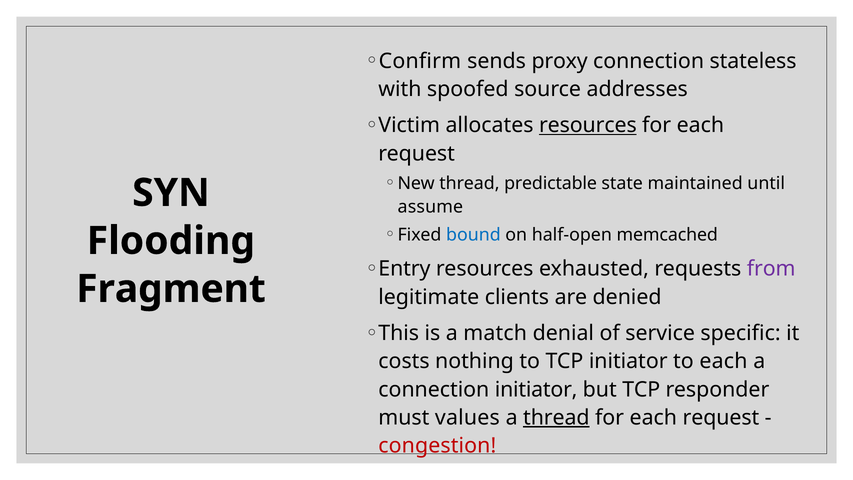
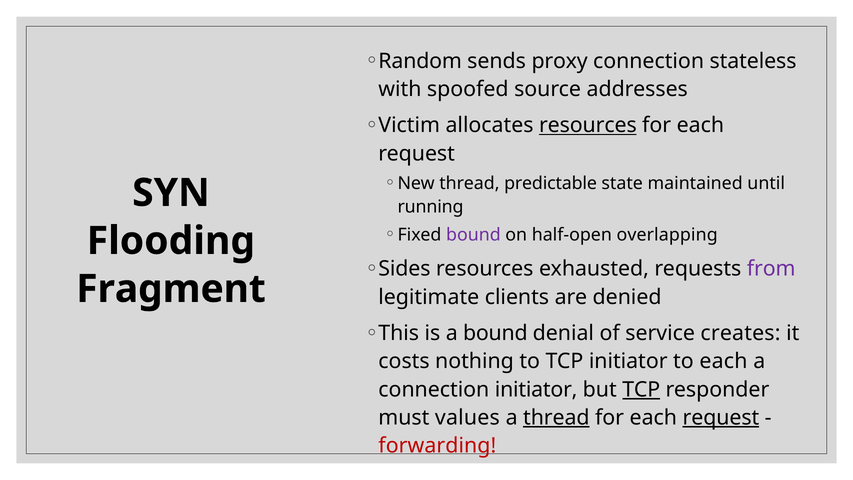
Confirm: Confirm -> Random
assume: assume -> running
bound at (473, 235) colour: blue -> purple
memcached: memcached -> overlapping
Entry: Entry -> Sides
a match: match -> bound
specific: specific -> creates
TCP at (641, 389) underline: none -> present
request at (721, 417) underline: none -> present
congestion: congestion -> forwarding
